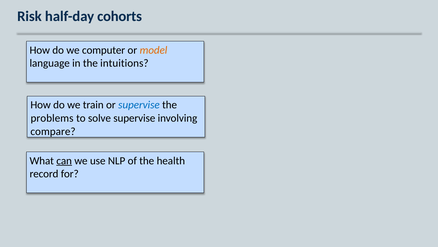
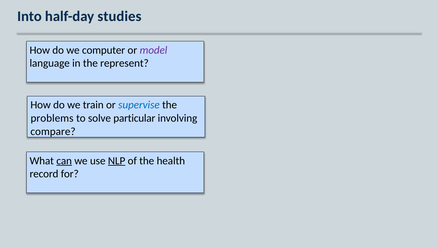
Risk: Risk -> Into
cohorts: cohorts -> studies
model colour: orange -> purple
intuitions: intuitions -> represent
solve supervise: supervise -> particular
NLP underline: none -> present
